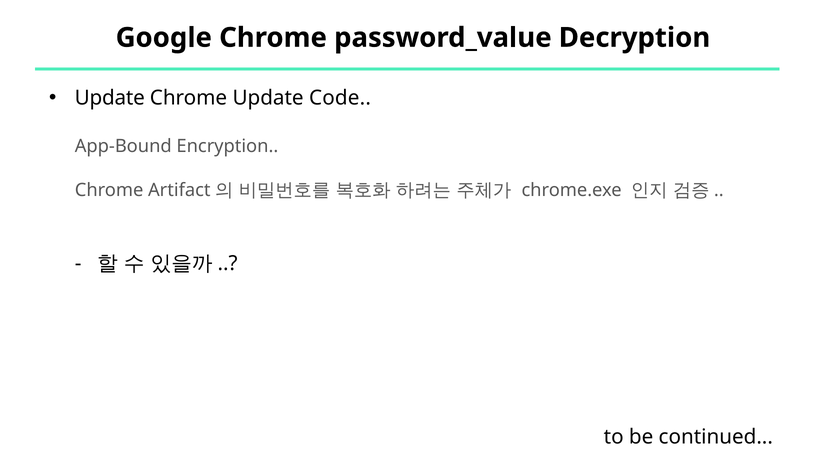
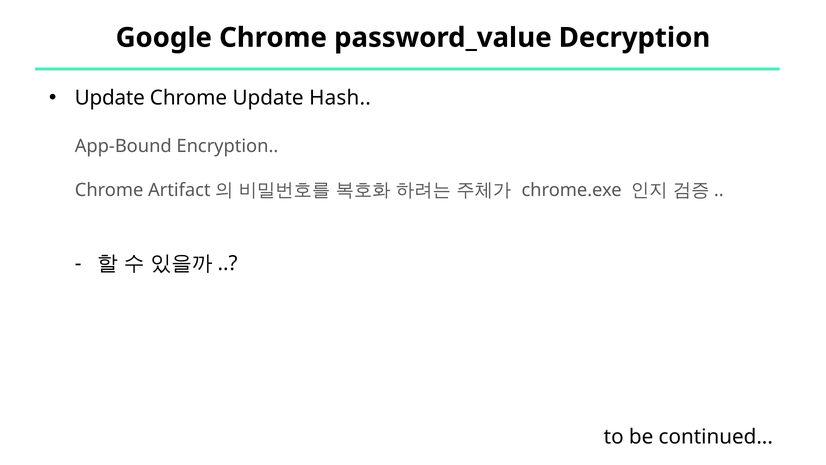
Code: Code -> Hash
